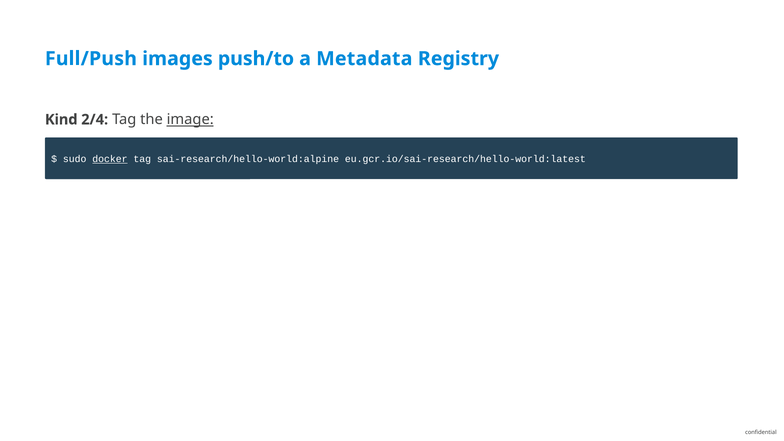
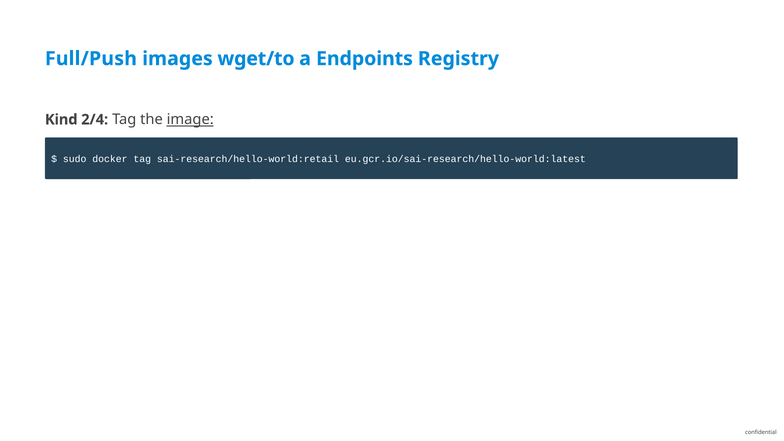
push/to: push/to -> wget/to
Metadata: Metadata -> Endpoints
docker underline: present -> none
sai-research/hello-world:alpine: sai-research/hello-world:alpine -> sai-research/hello-world:retail
